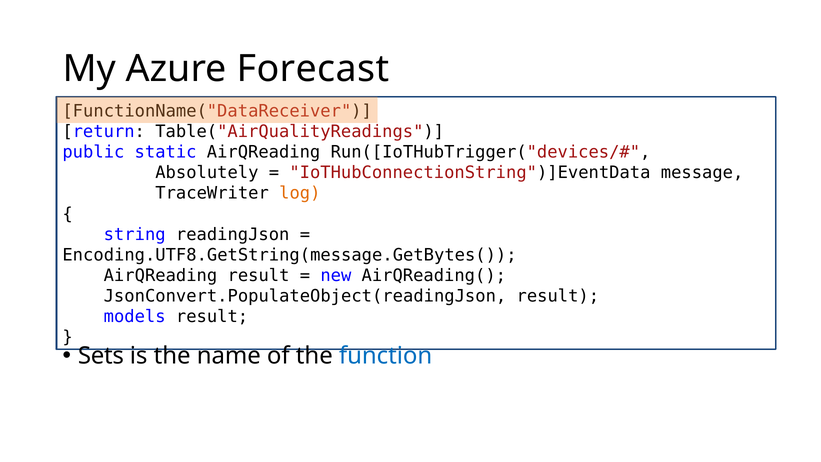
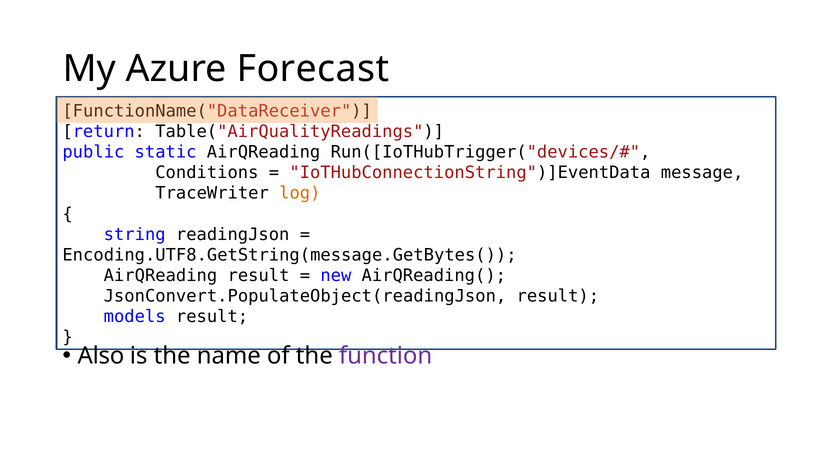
Absolutely: Absolutely -> Conditions
Sets: Sets -> Also
function colour: blue -> purple
